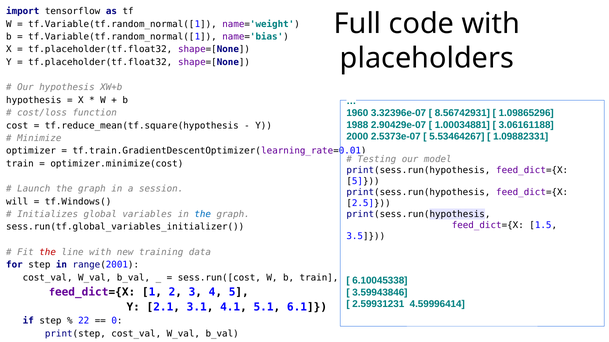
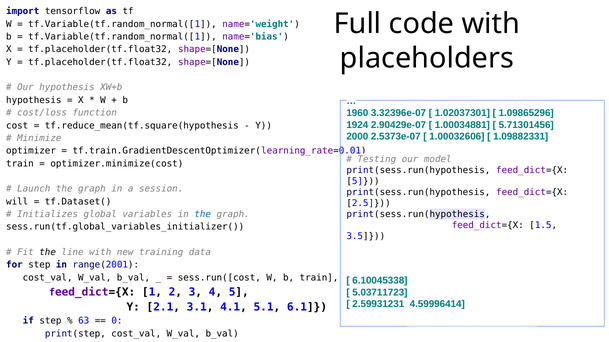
8.56742931: 8.56742931 -> 1.02037301
1988: 1988 -> 1924
3.06161188: 3.06161188 -> 5.71301456
5.53464267: 5.53464267 -> 1.00032606
tf.Windows(: tf.Windows( -> tf.Dataset(
the at (48, 253) colour: red -> black
3.59943846: 3.59943846 -> 5.03711723
22: 22 -> 63
